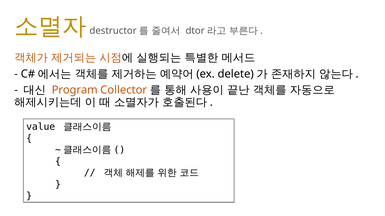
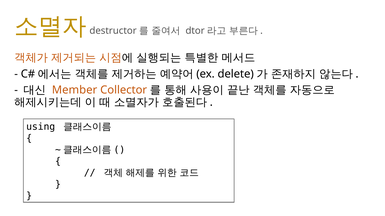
Program: Program -> Member
value: value -> using
